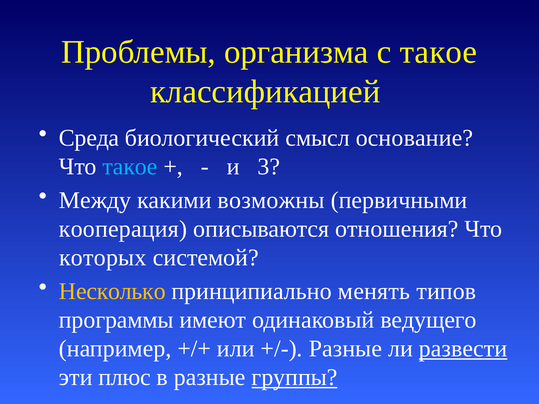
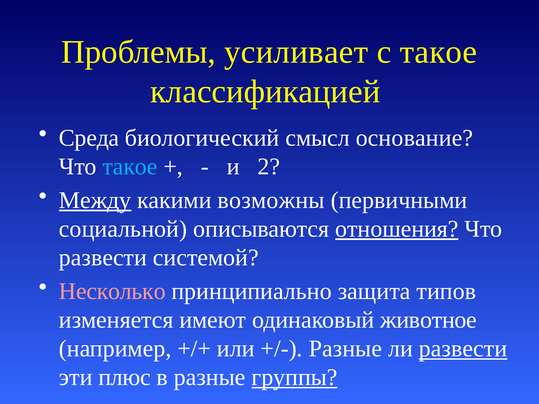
организма: организма -> усиливает
3: 3 -> 2
Между underline: none -> present
кооперация: кооперация -> социальной
отношения underline: none -> present
которых at (103, 258): которых -> развести
Несколько colour: yellow -> pink
менять: менять -> защита
программы: программы -> изменяется
ведущего: ведущего -> животное
